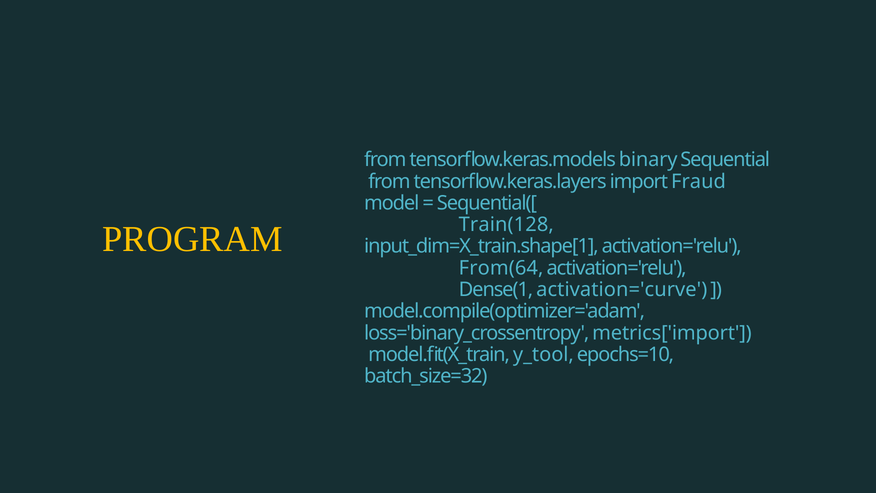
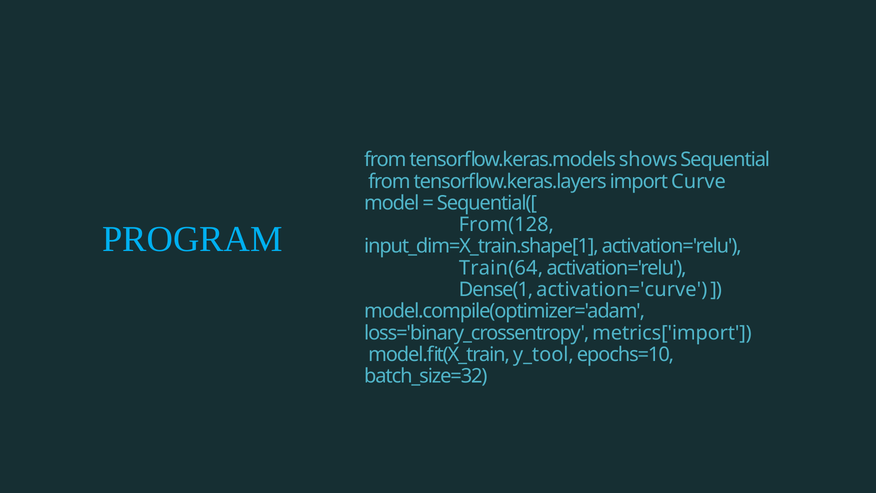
binary: binary -> shows
Fraud: Fraud -> Curve
Train(128: Train(128 -> From(128
PROGRAM colour: yellow -> light blue
From(64: From(64 -> Train(64
